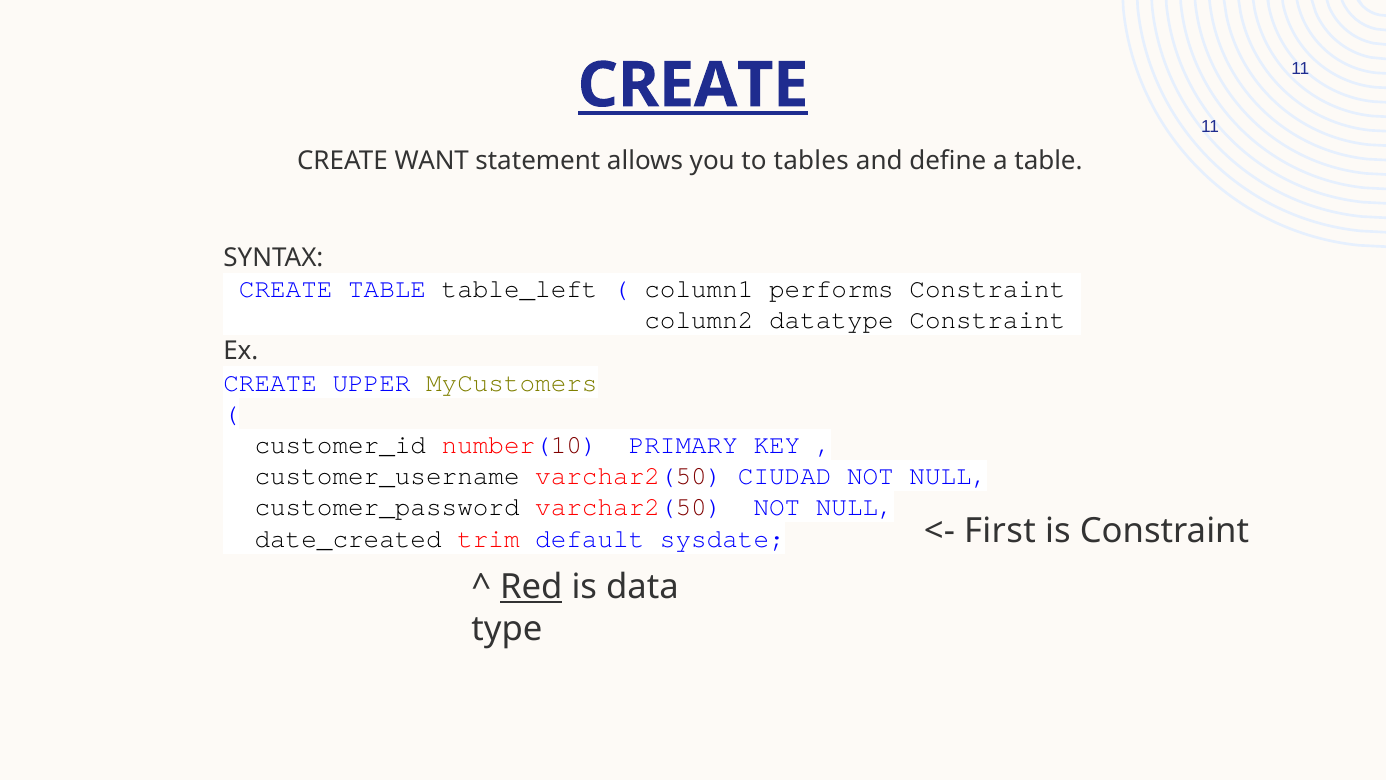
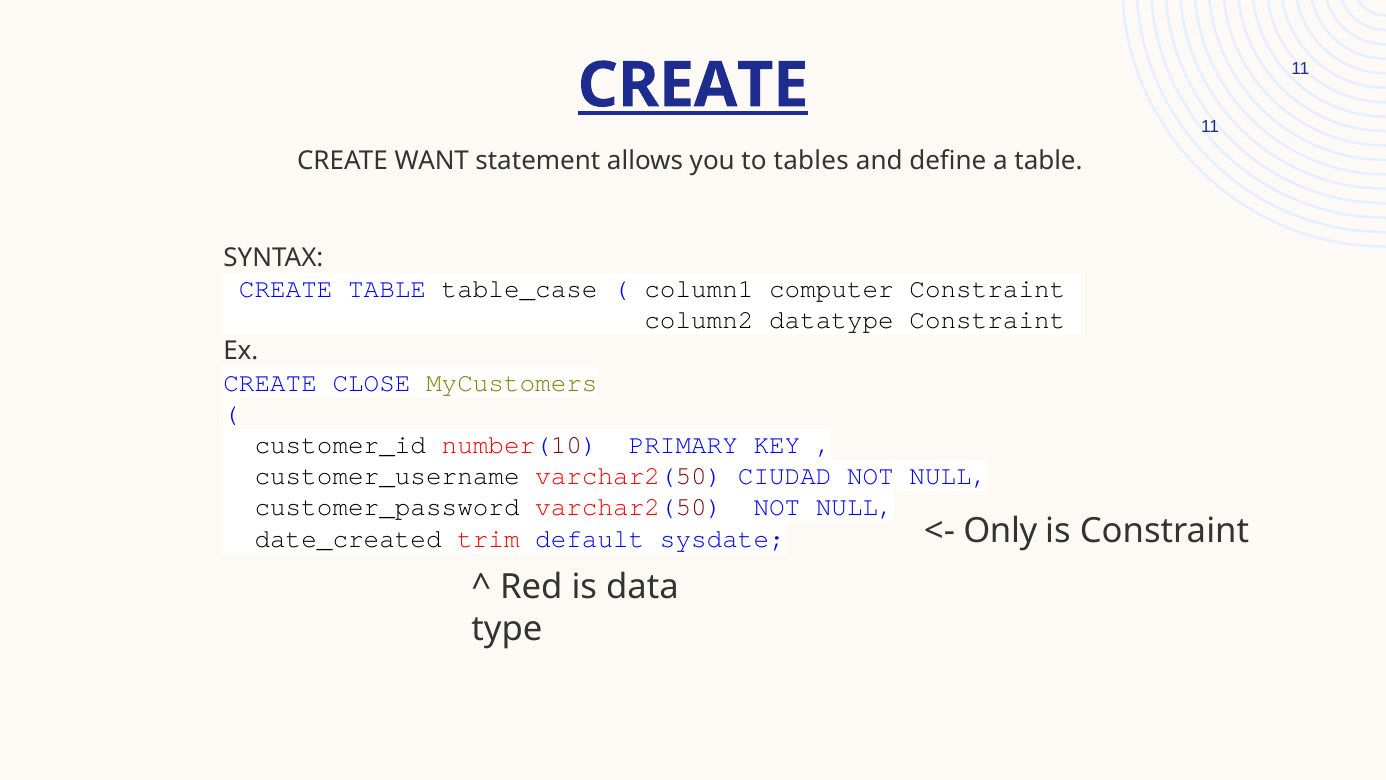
table_left: table_left -> table_case
performs: performs -> computer
UPPER: UPPER -> CLOSE
First: First -> Only
Red underline: present -> none
